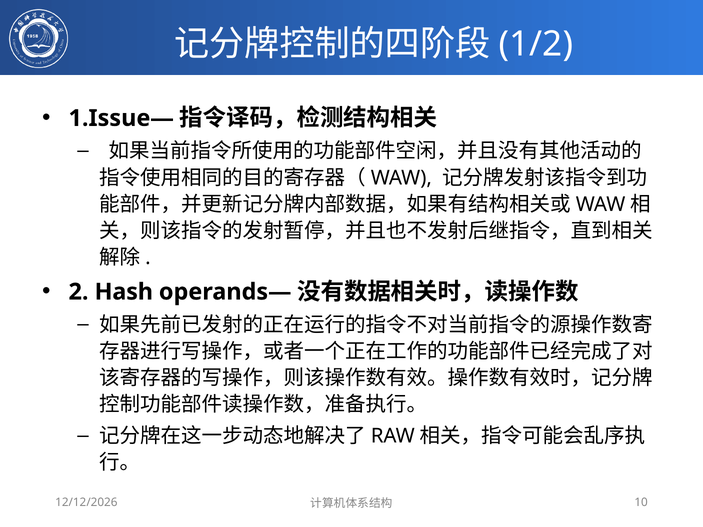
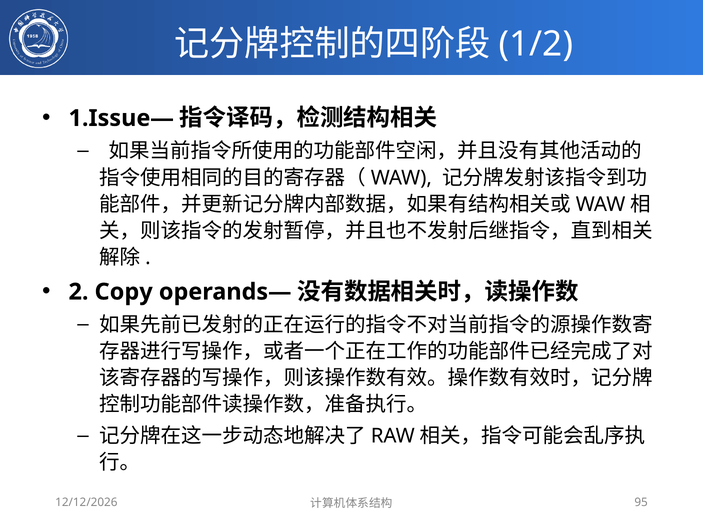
Hash: Hash -> Copy
10: 10 -> 95
